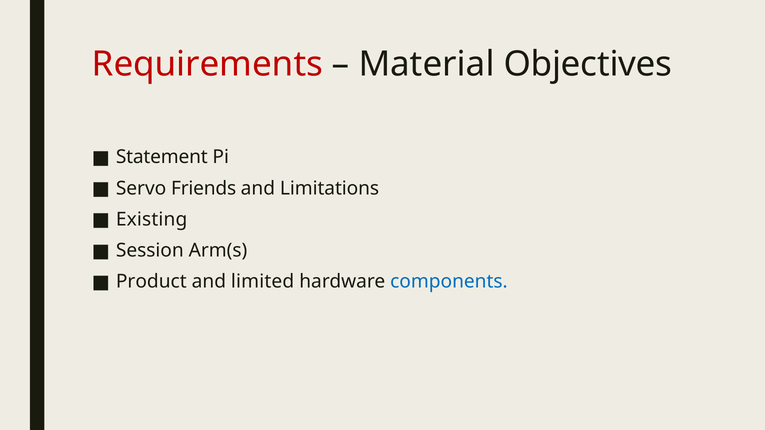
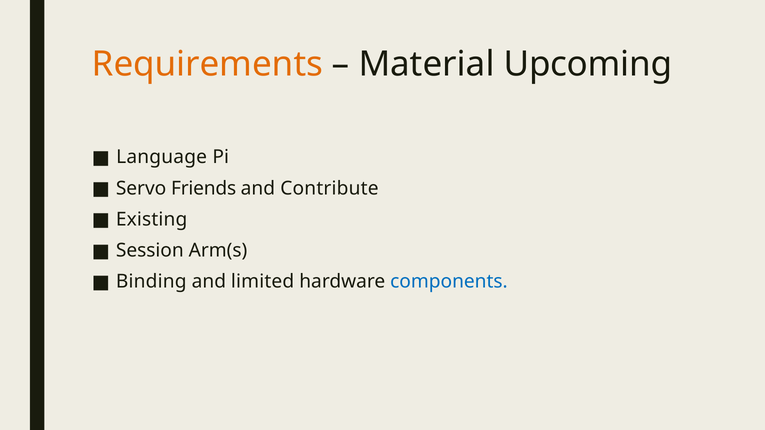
Requirements colour: red -> orange
Objectives: Objectives -> Upcoming
Statement: Statement -> Language
Limitations: Limitations -> Contribute
Product: Product -> Binding
